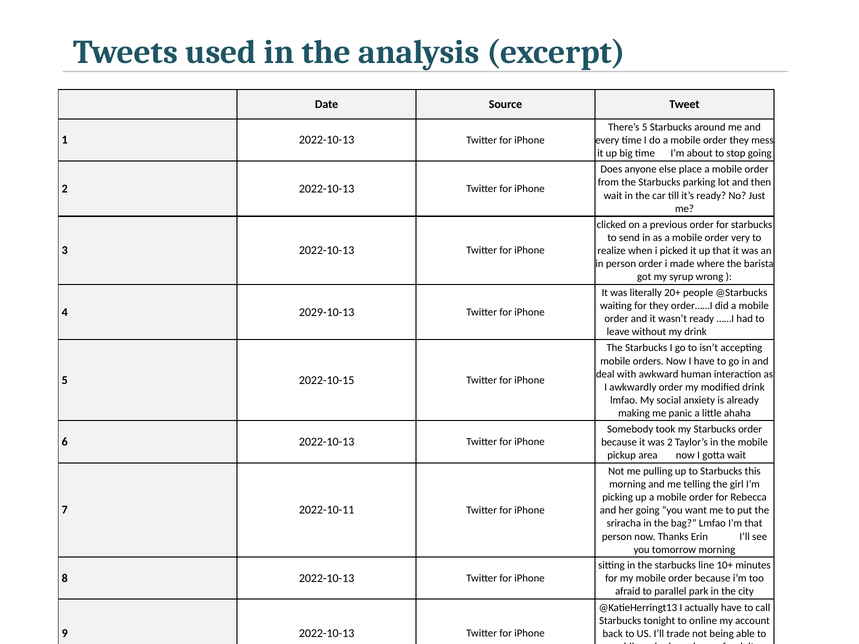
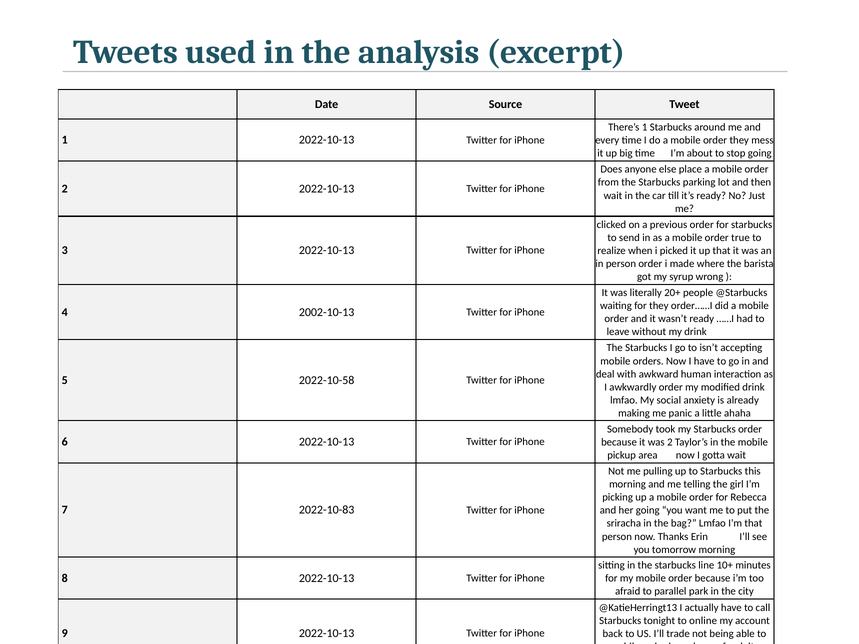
There’s 5: 5 -> 1
very: very -> true
2029-10-13: 2029-10-13 -> 2002-10-13
2022-10-15: 2022-10-15 -> 2022-10-58
2022-10-11: 2022-10-11 -> 2022-10-83
